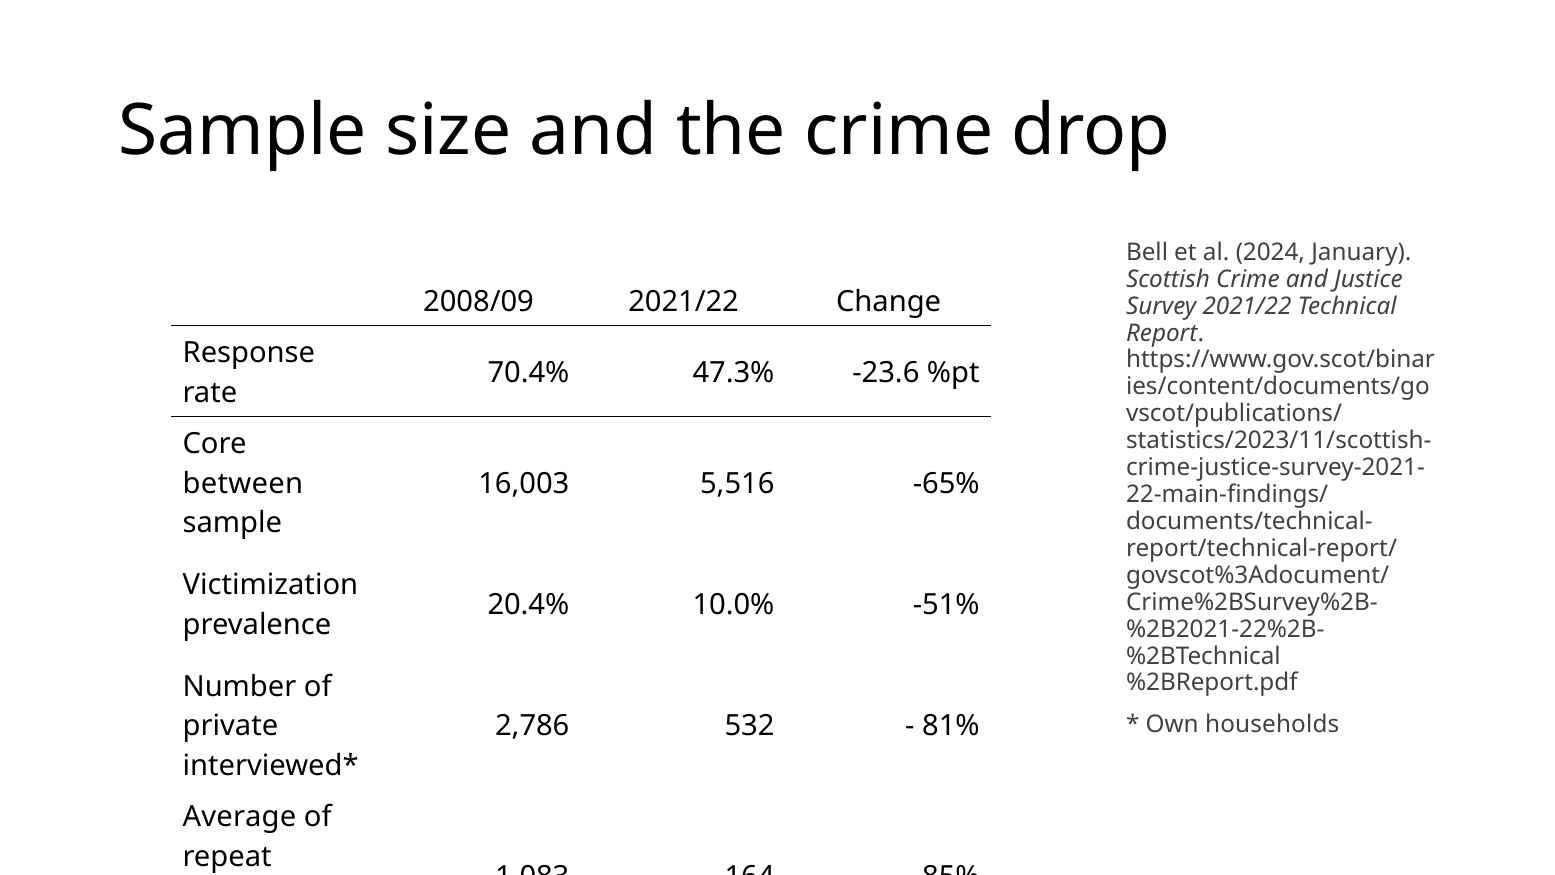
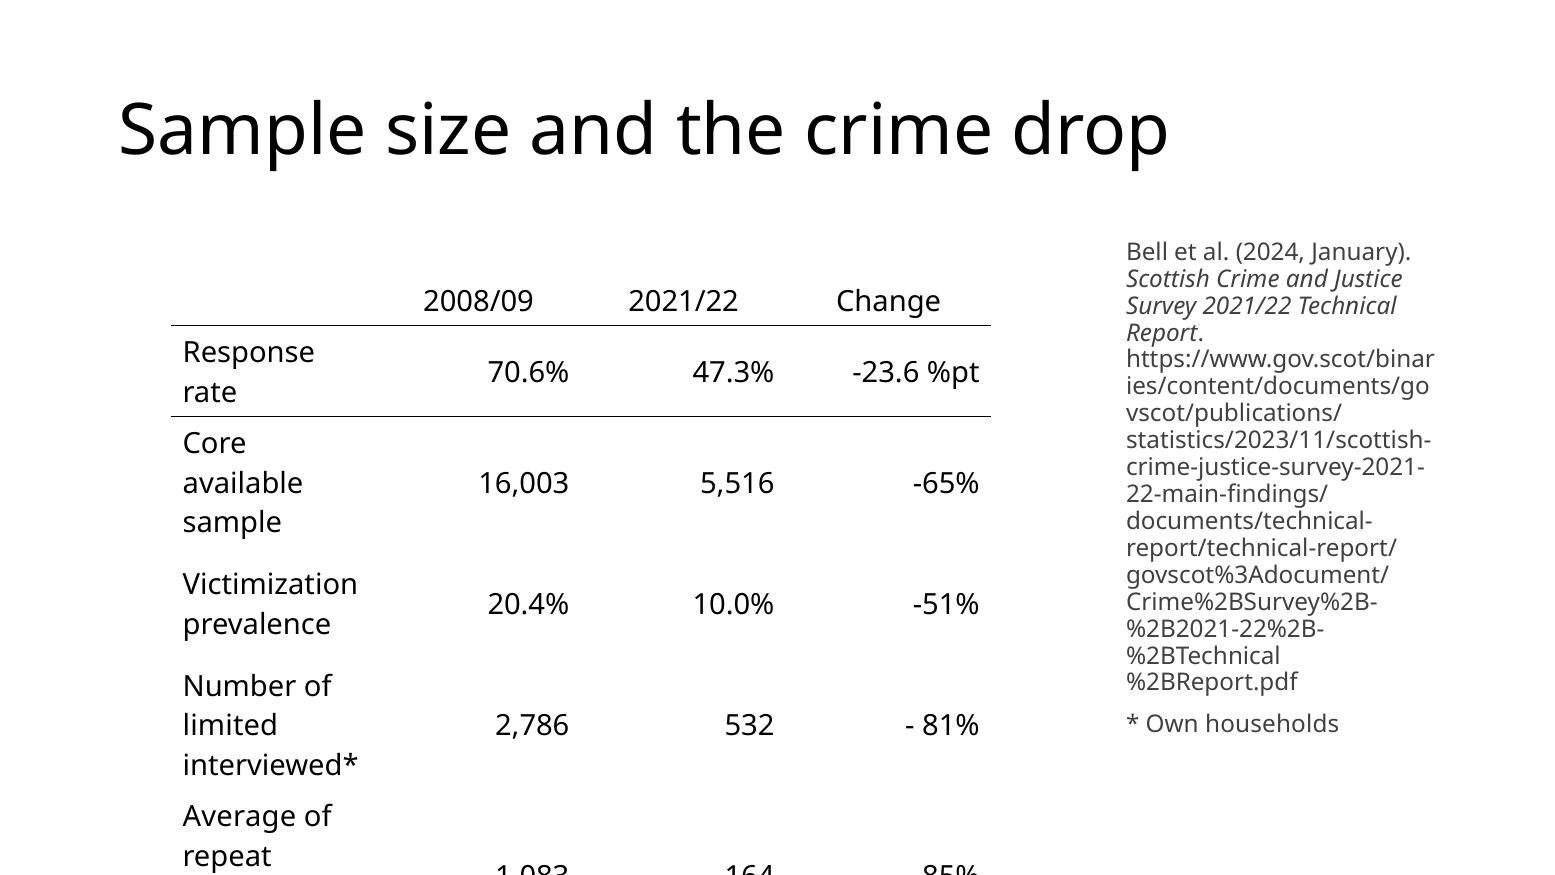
70.4%: 70.4% -> 70.6%
between: between -> available
private: private -> limited
